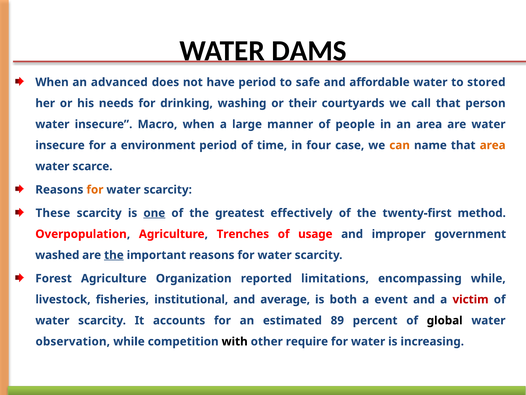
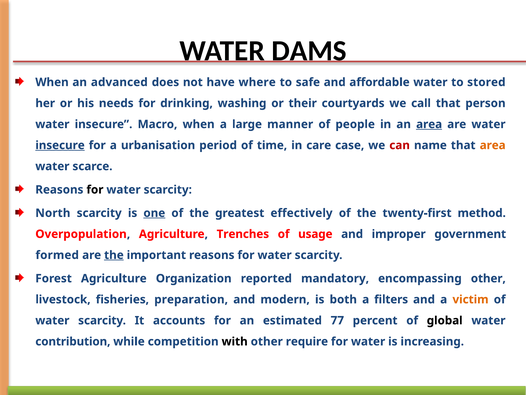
have period: period -> where
area at (429, 124) underline: none -> present
insecure at (60, 145) underline: none -> present
environment: environment -> urbanisation
four: four -> care
can colour: orange -> red
for at (95, 189) colour: orange -> black
These: These -> North
washed: washed -> formed
limitations: limitations -> mandatory
encompassing while: while -> other
institutional: institutional -> preparation
average: average -> modern
event: event -> filters
victim colour: red -> orange
89: 89 -> 77
observation: observation -> contribution
